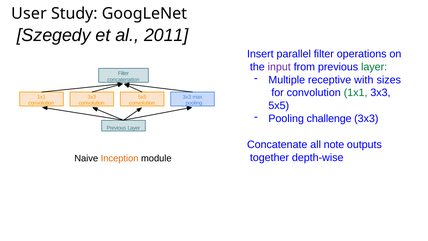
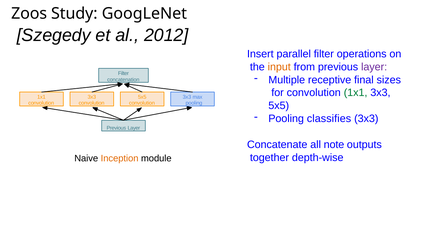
User: User -> Zoos
2011: 2011 -> 2012
input colour: purple -> orange
layer at (374, 67) colour: green -> purple
with: with -> final
challenge: challenge -> classifies
